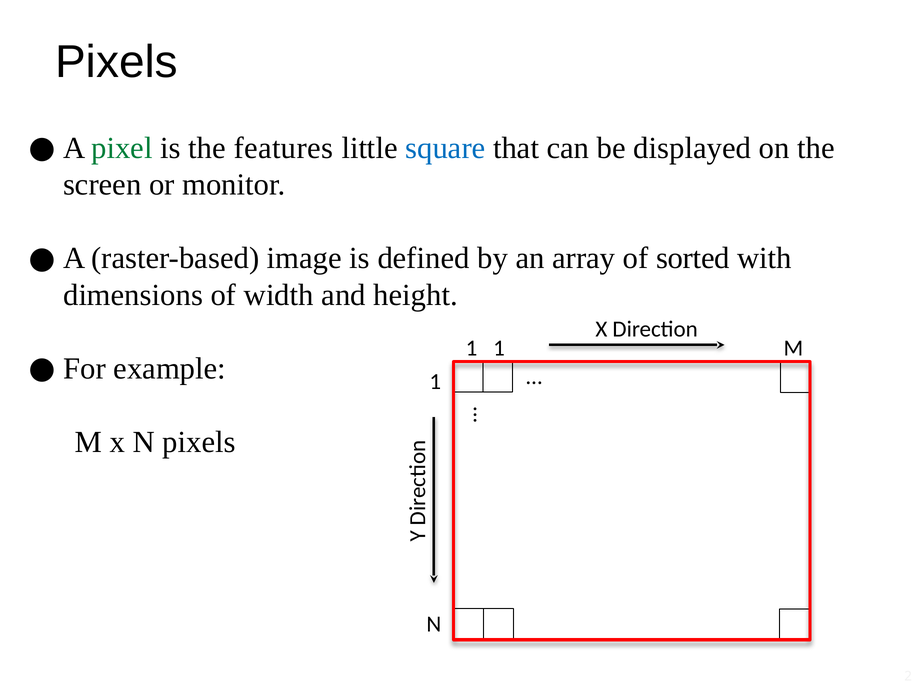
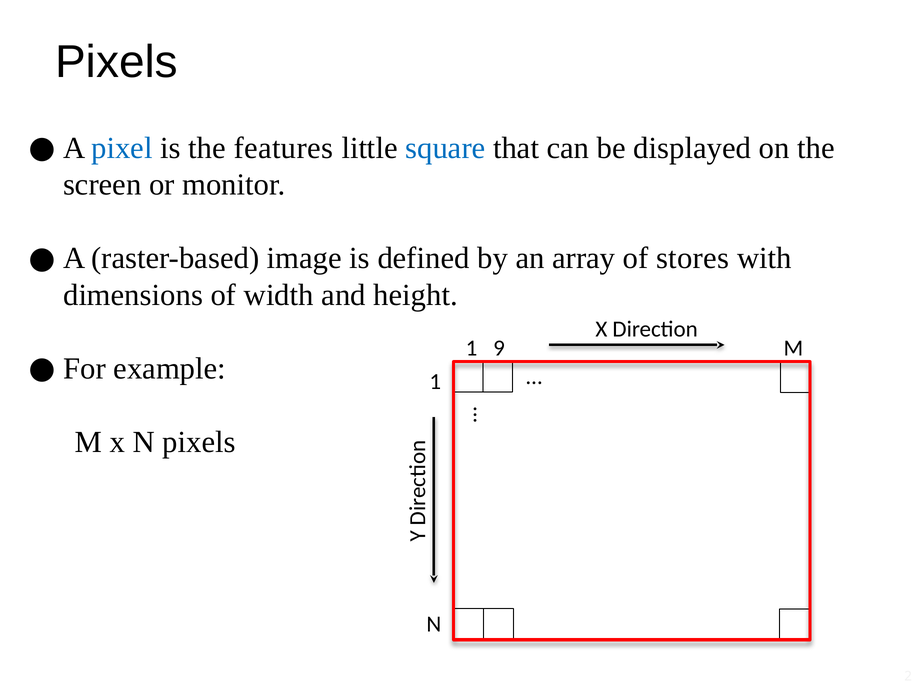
pixel colour: green -> blue
sorted: sorted -> stores
1 at (499, 349): 1 -> 9
